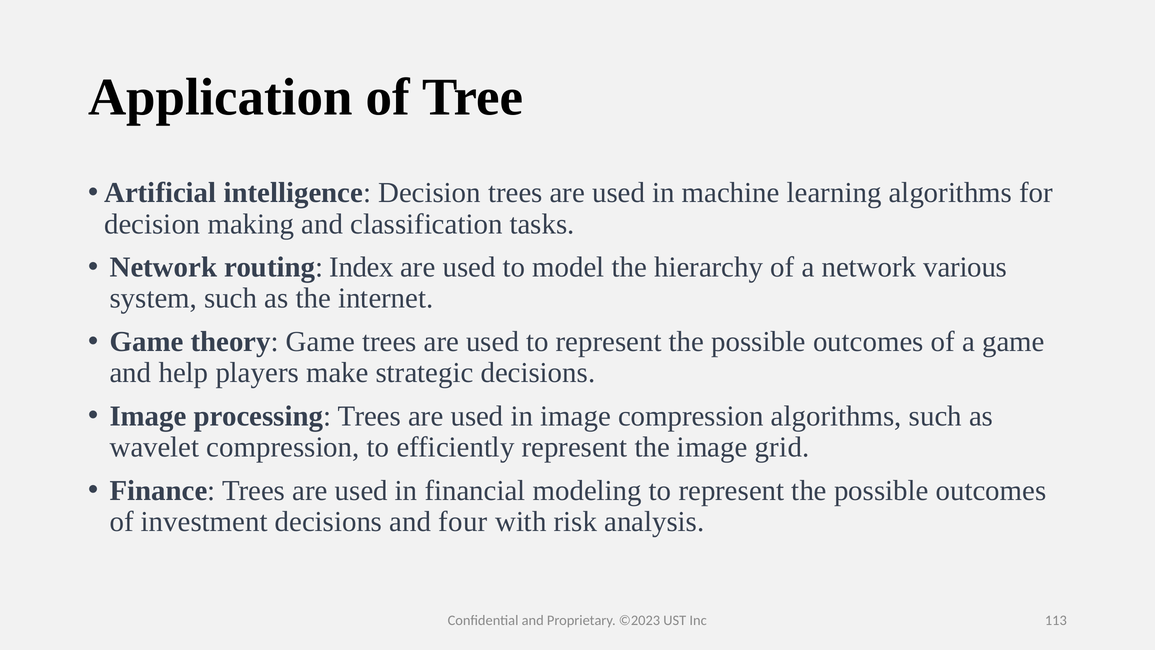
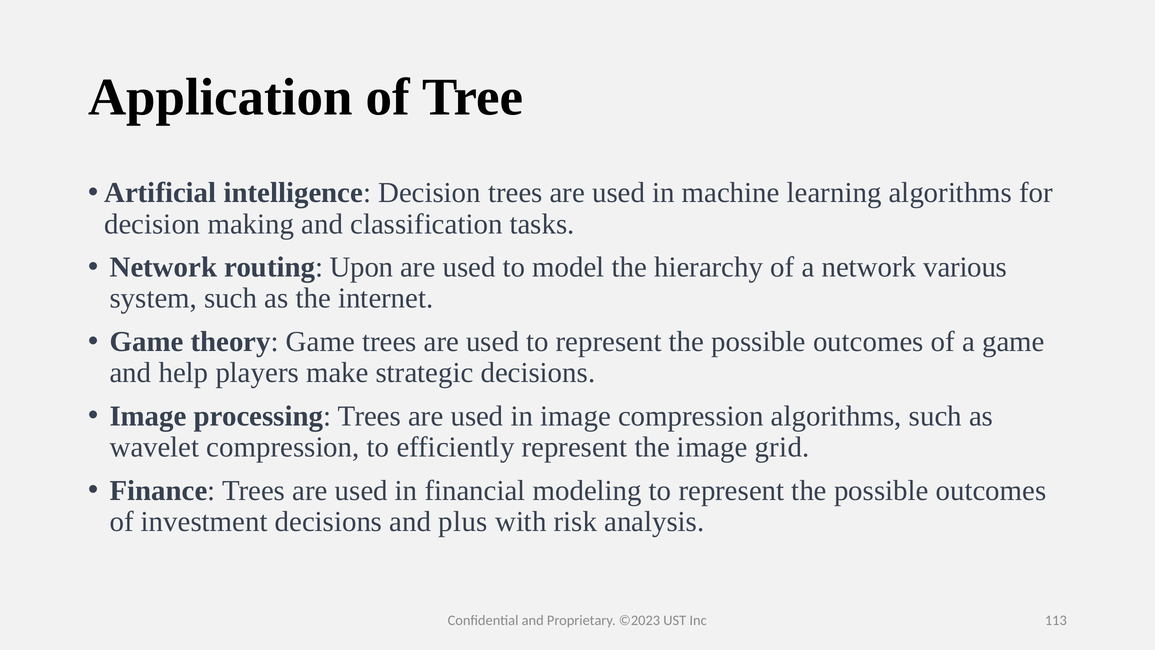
Index: Index -> Upon
four: four -> plus
